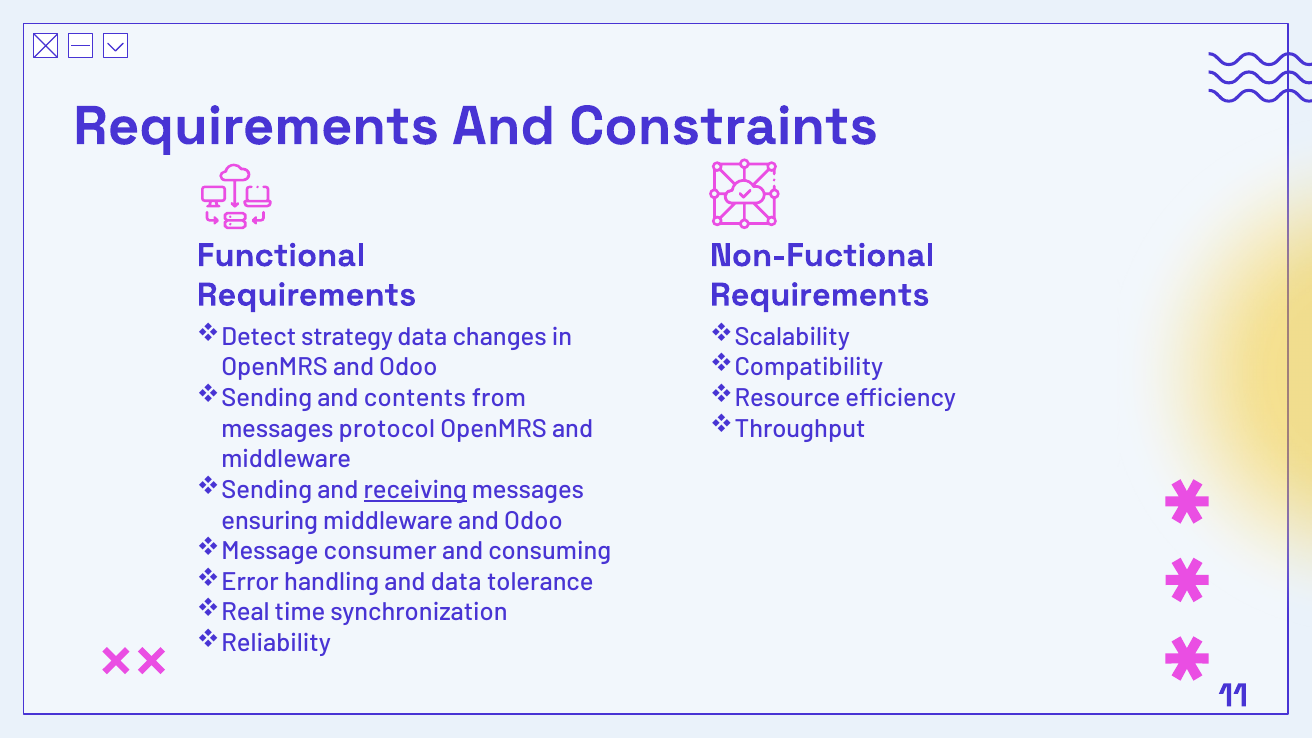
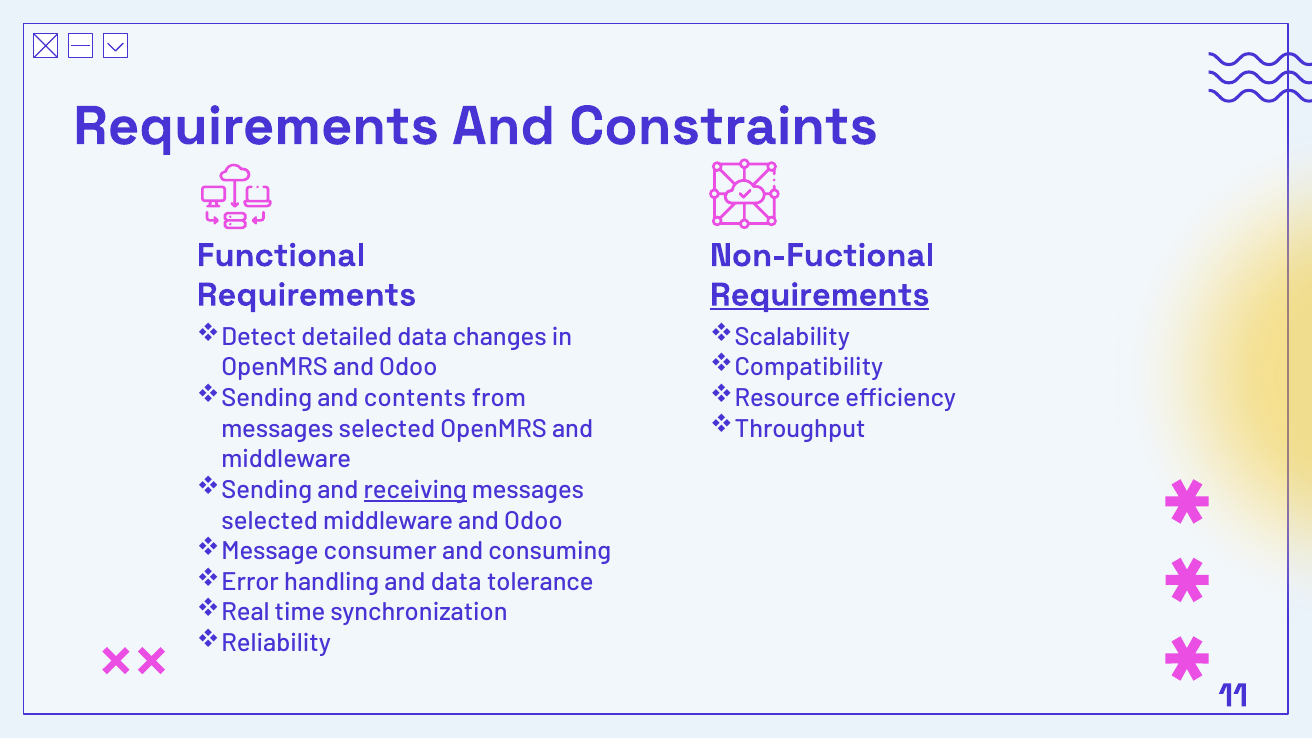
Requirements at (820, 295) underline: none -> present
strategy: strategy -> detailed
protocol at (387, 429): protocol -> selected
ensuring at (270, 521): ensuring -> selected
